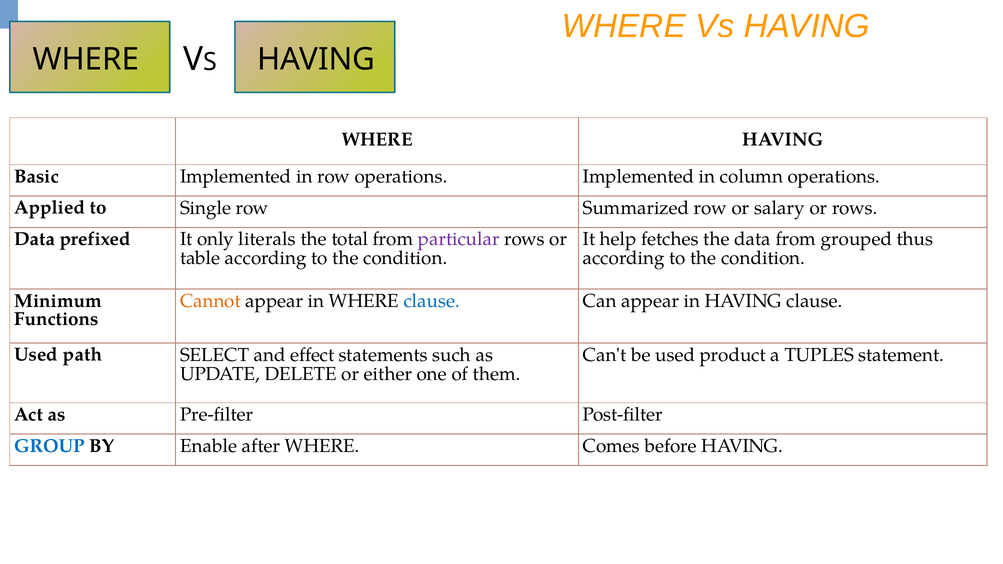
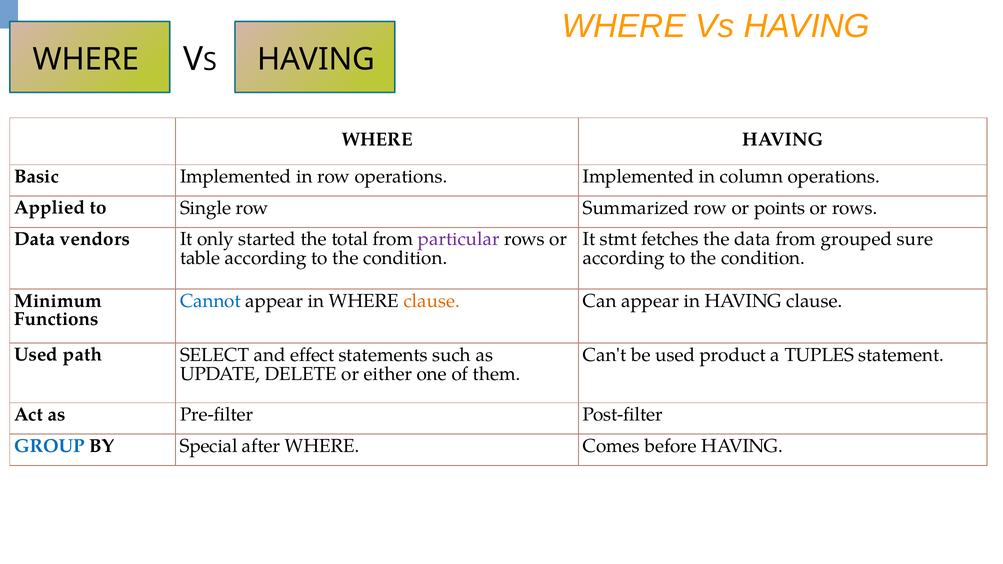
salary: salary -> points
prefixed: prefixed -> vendors
literals: literals -> started
help: help -> stmt
thus: thus -> sure
Cannot colour: orange -> blue
clause at (432, 301) colour: blue -> orange
Enable: Enable -> Special
